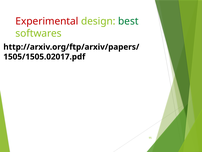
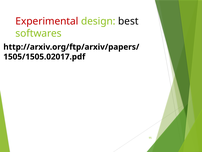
best colour: green -> black
